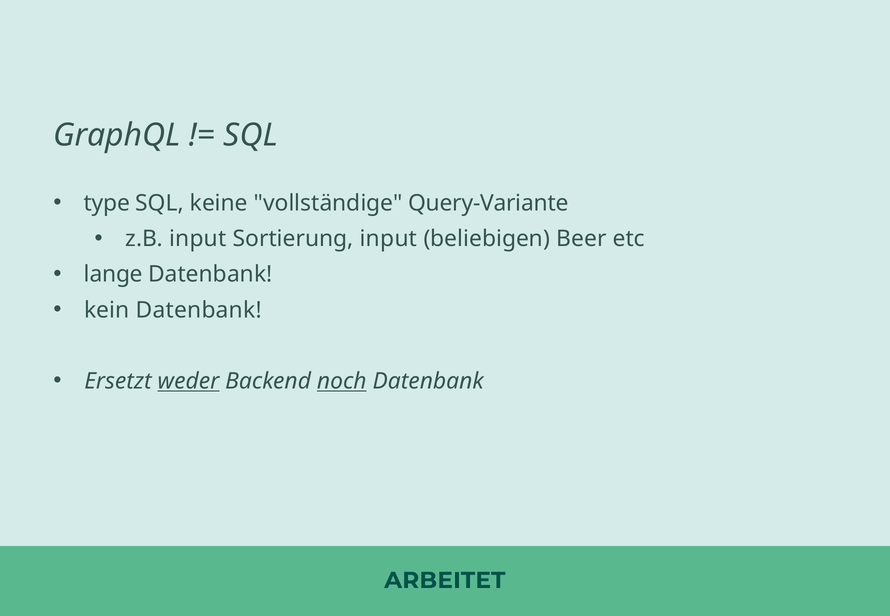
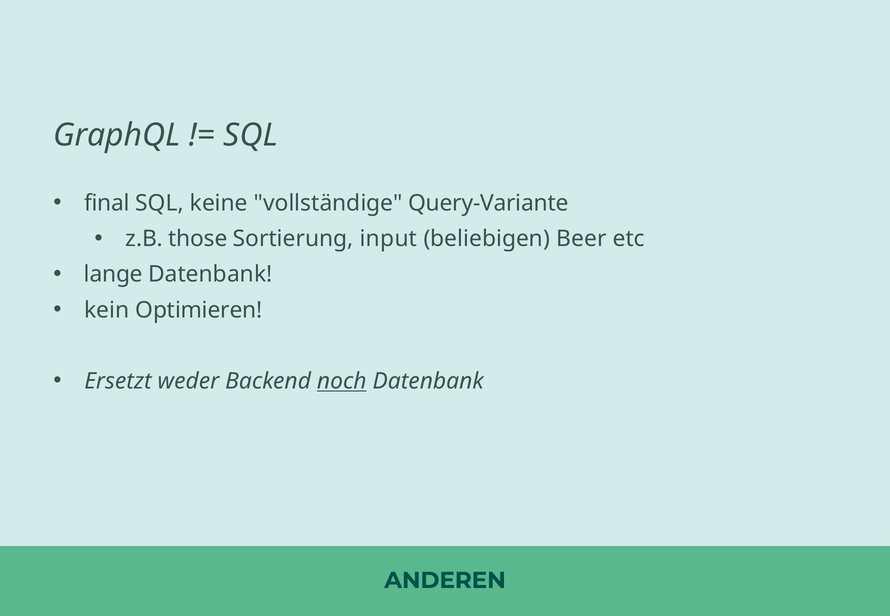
type: type -> final
z.B input: input -> those
kein Datenbank: Datenbank -> Optimieren
weder underline: present -> none
ARBEITET: ARBEITET -> ANDEREN
